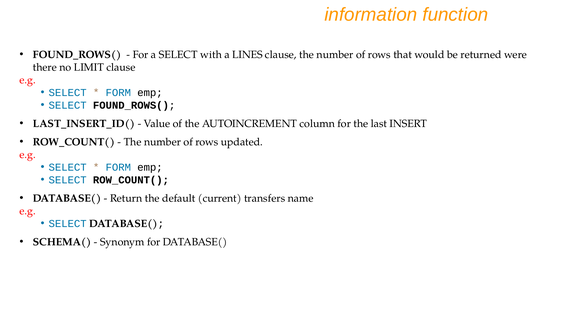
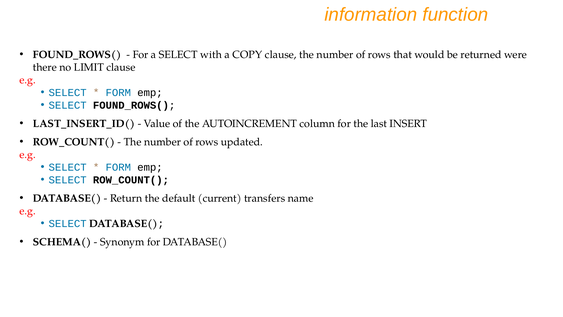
LINES: LINES -> COPY
